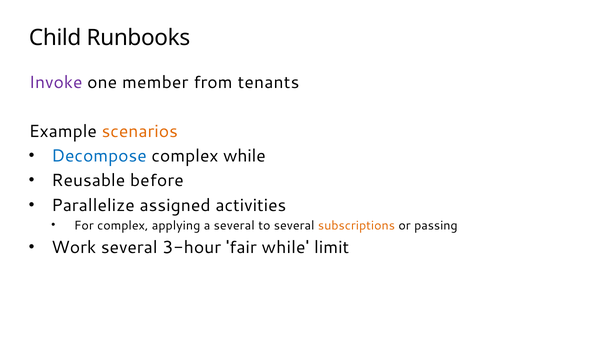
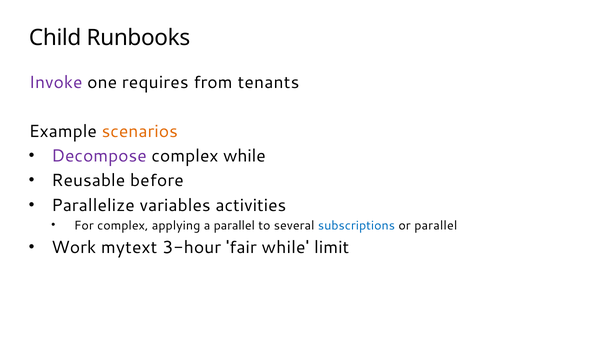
member: member -> requires
Decompose colour: blue -> purple
assigned: assigned -> variables
a several: several -> parallel
subscriptions colour: orange -> blue
or passing: passing -> parallel
Work several: several -> mytext
